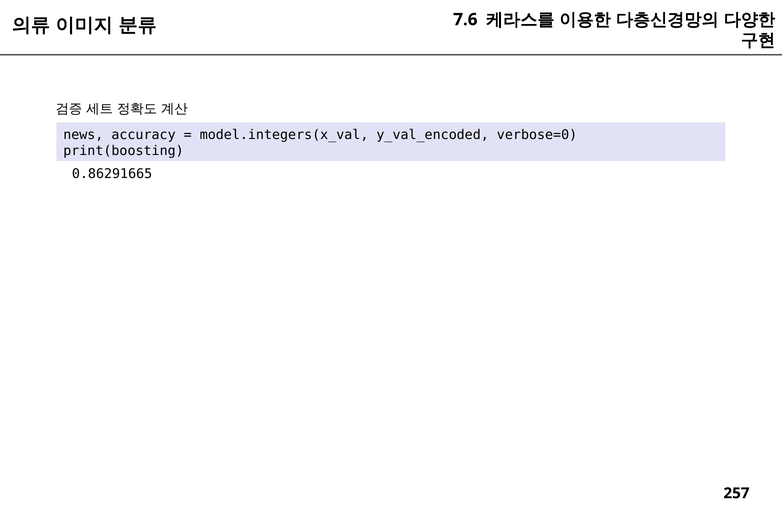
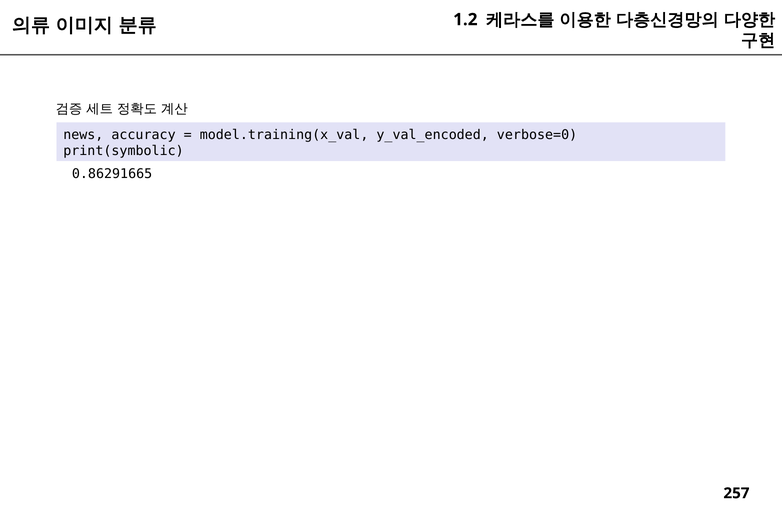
7.6: 7.6 -> 1.2
model.integers(x_val: model.integers(x_val -> model.training(x_val
print(boosting: print(boosting -> print(symbolic
